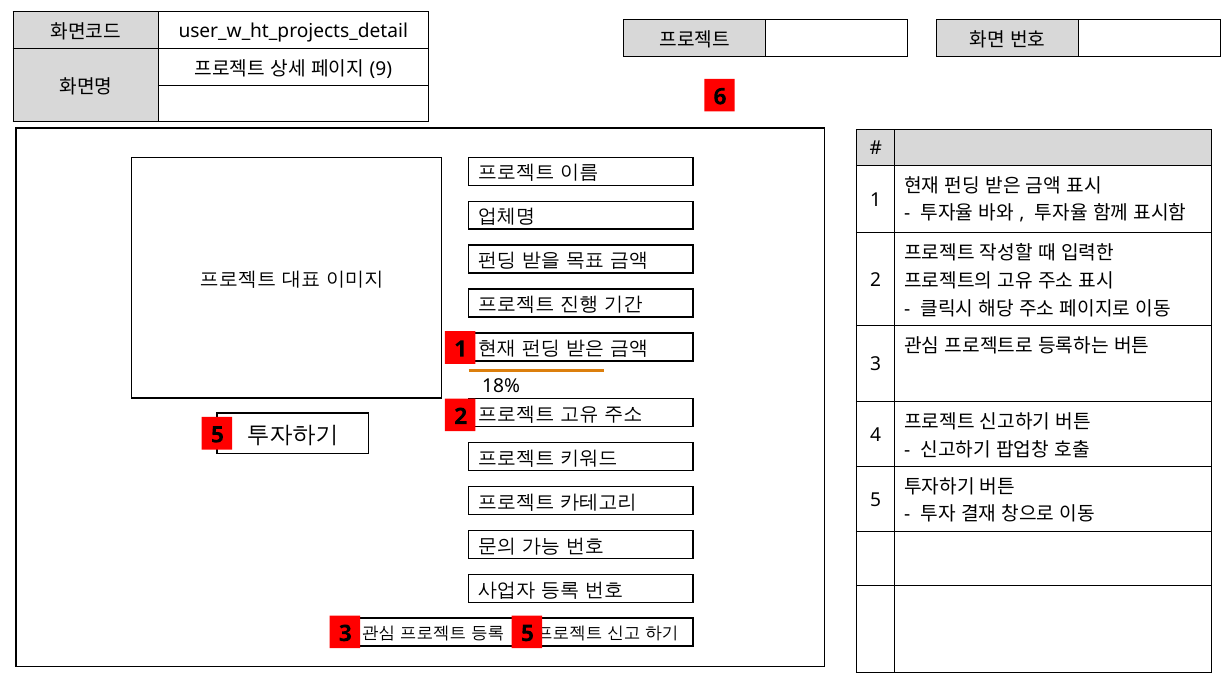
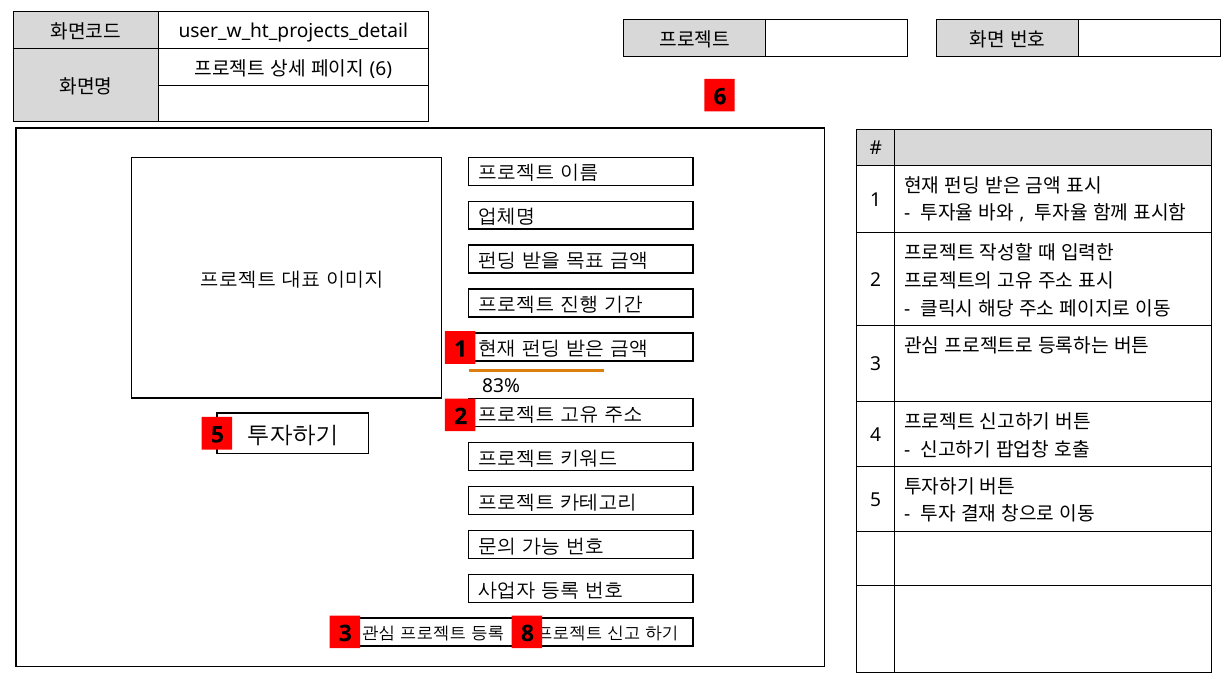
9 at (381, 69): 9 -> 6
18%: 18% -> 83%
3 5: 5 -> 8
